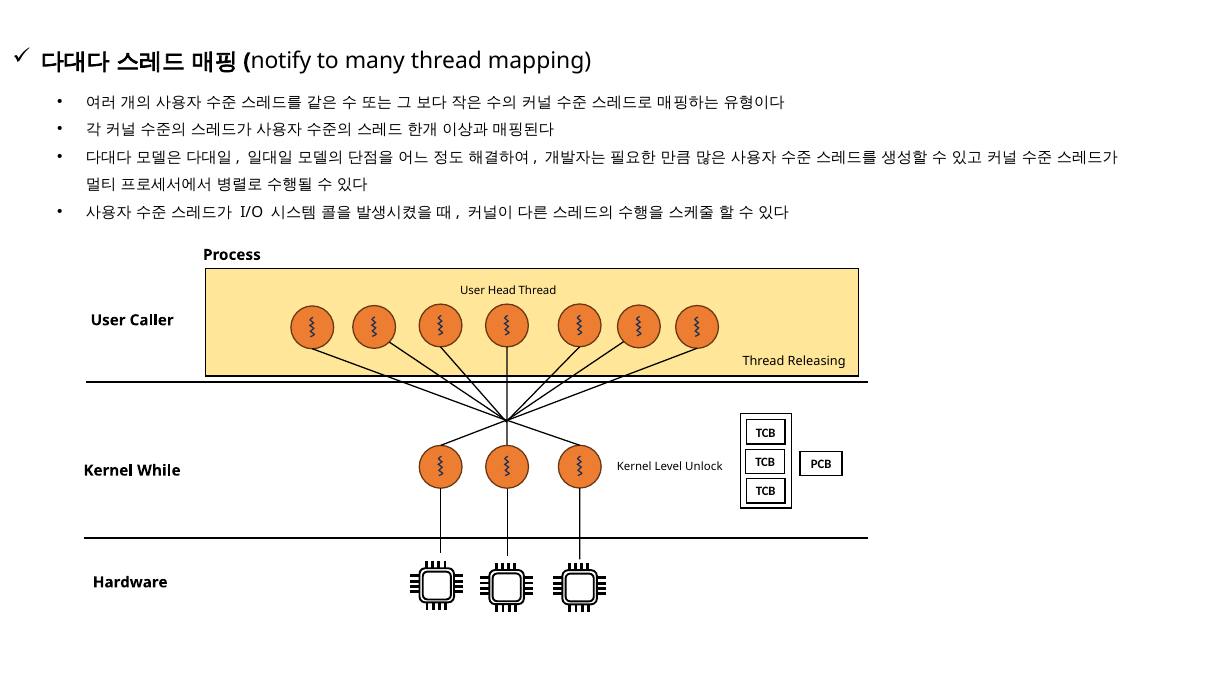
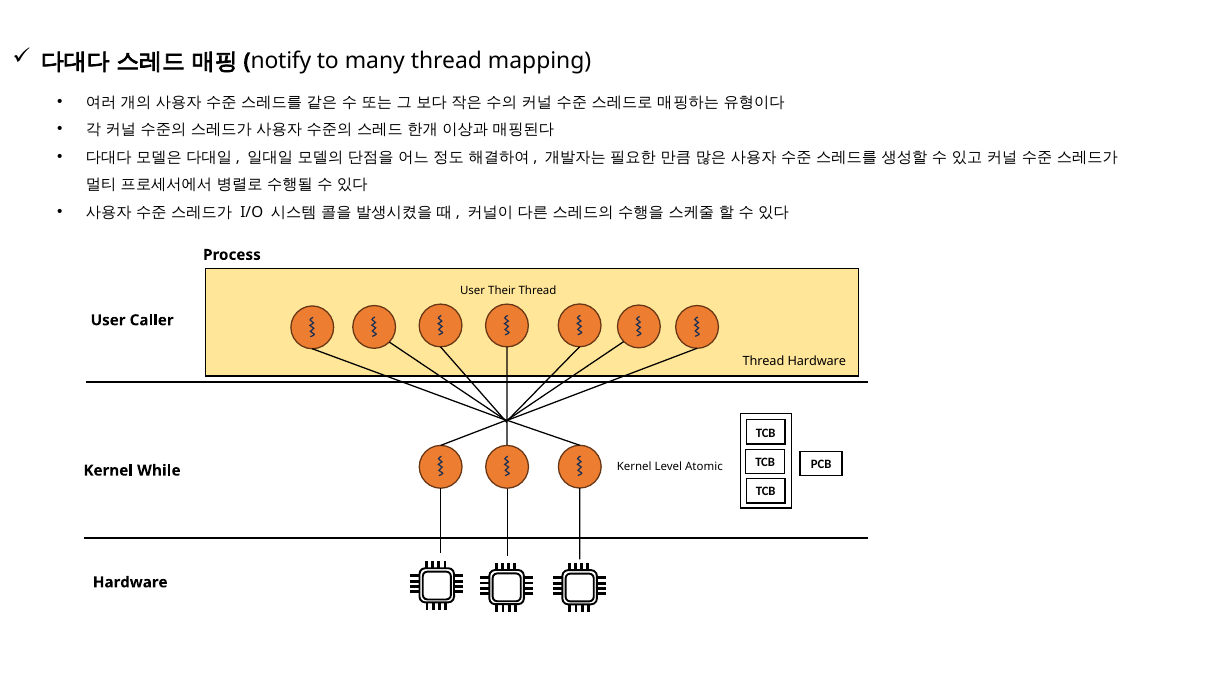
Head: Head -> Their
Thread Releasing: Releasing -> Hardware
Unlock: Unlock -> Atomic
